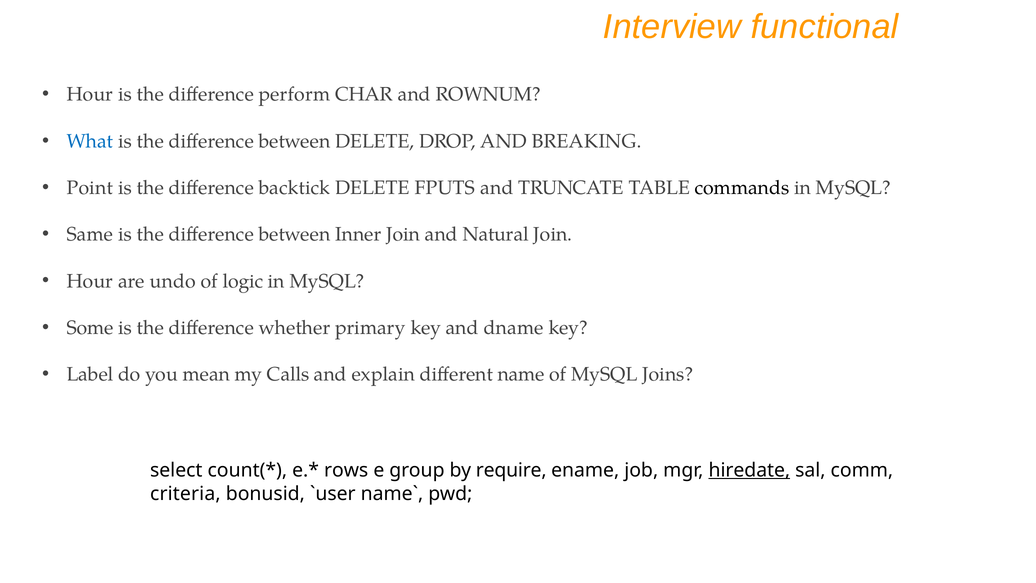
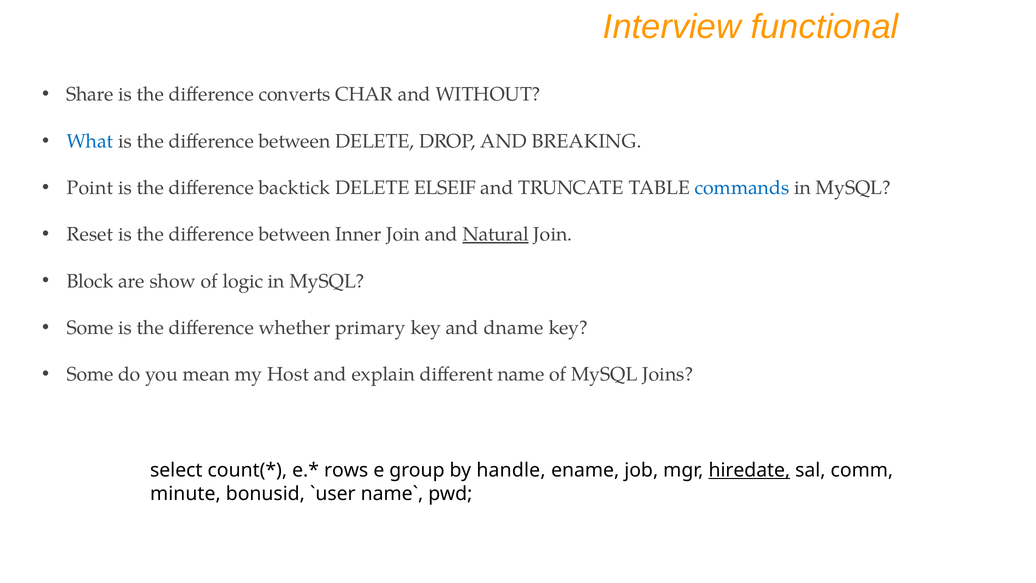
Hour at (90, 95): Hour -> Share
perform: perform -> converts
ROWNUM: ROWNUM -> WITHOUT
FPUTS: FPUTS -> ELSEIF
commands colour: black -> blue
Same: Same -> Reset
Natural underline: none -> present
Hour at (90, 281): Hour -> Block
undo: undo -> show
Label at (90, 374): Label -> Some
Calls: Calls -> Host
require: require -> handle
criteria: criteria -> minute
